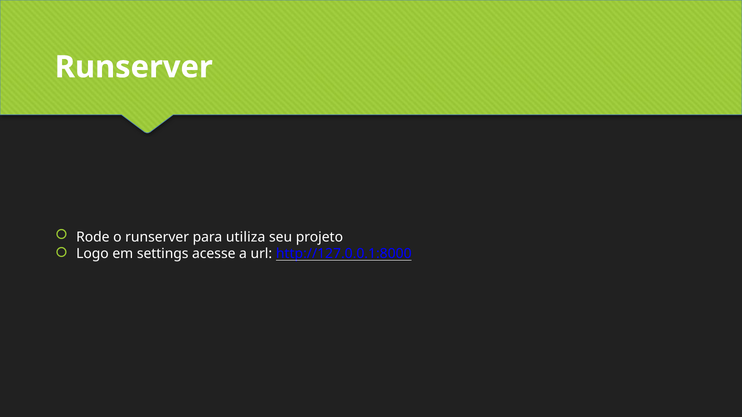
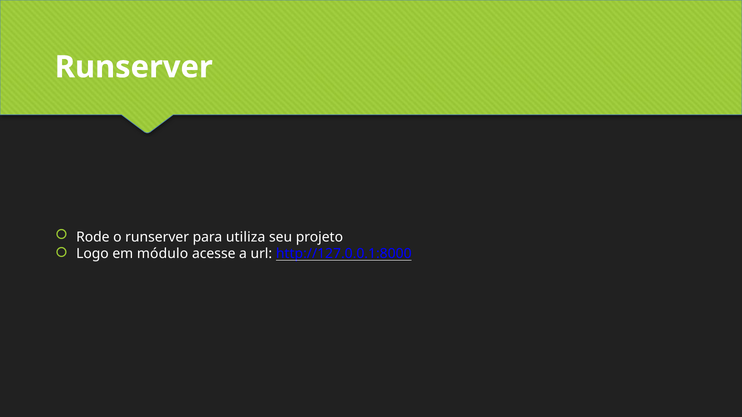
settings: settings -> módulo
